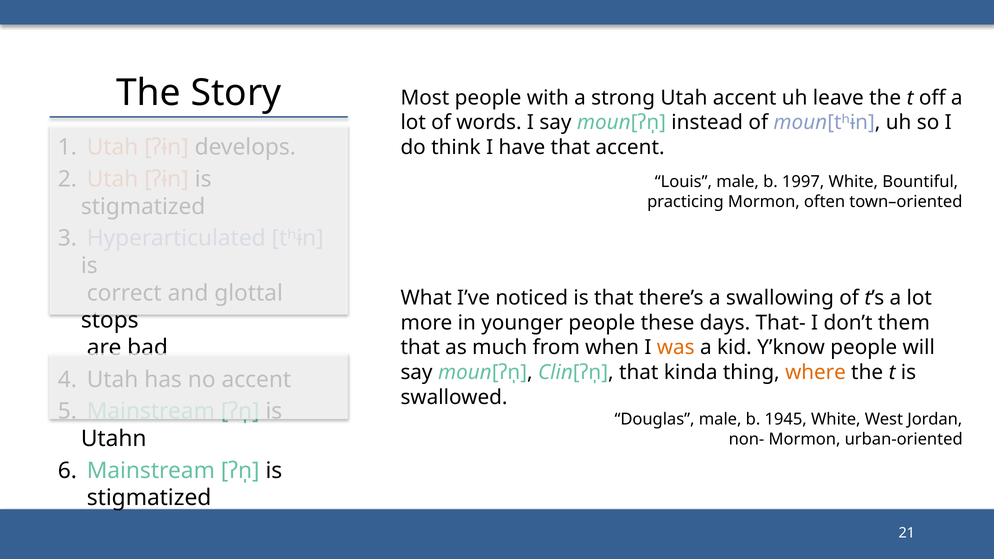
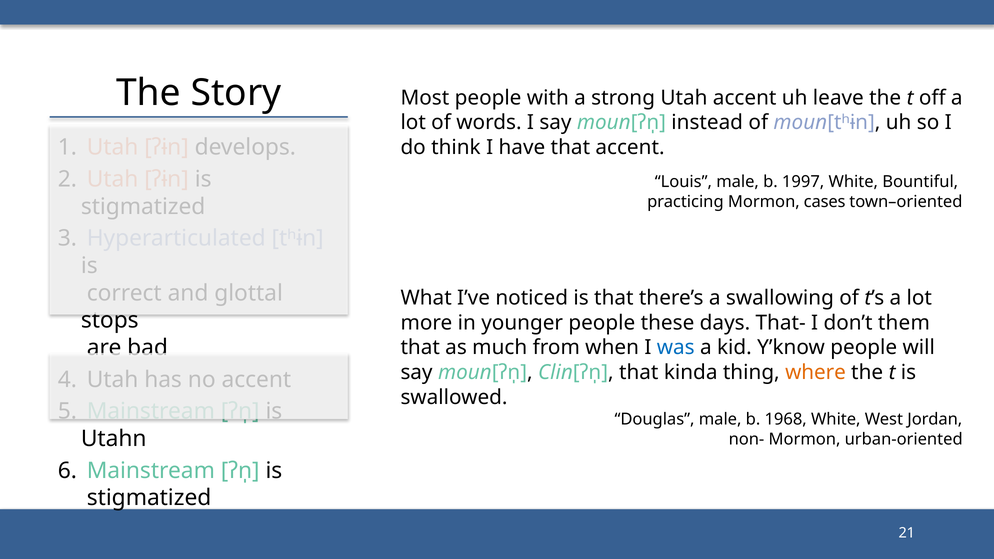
often: often -> cases
was colour: orange -> blue
1945: 1945 -> 1968
